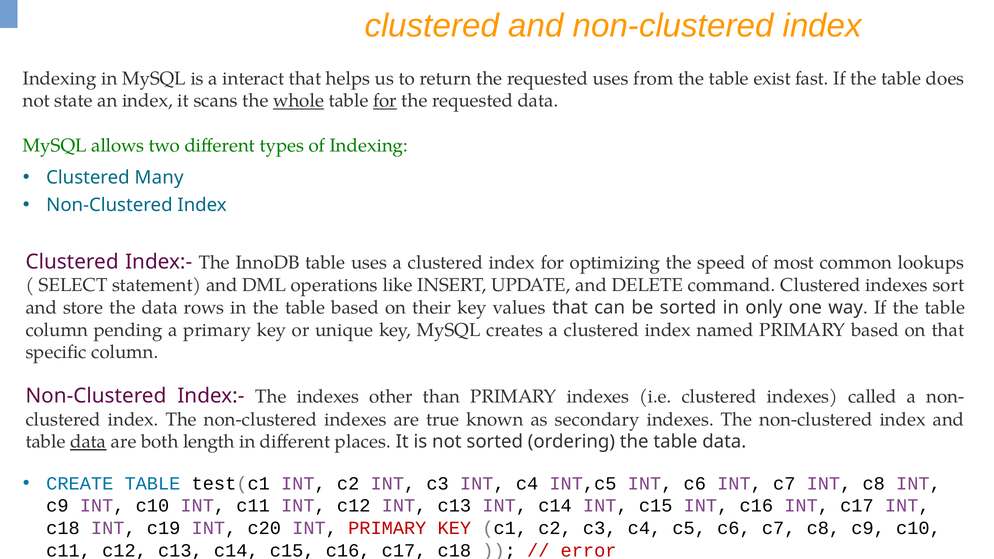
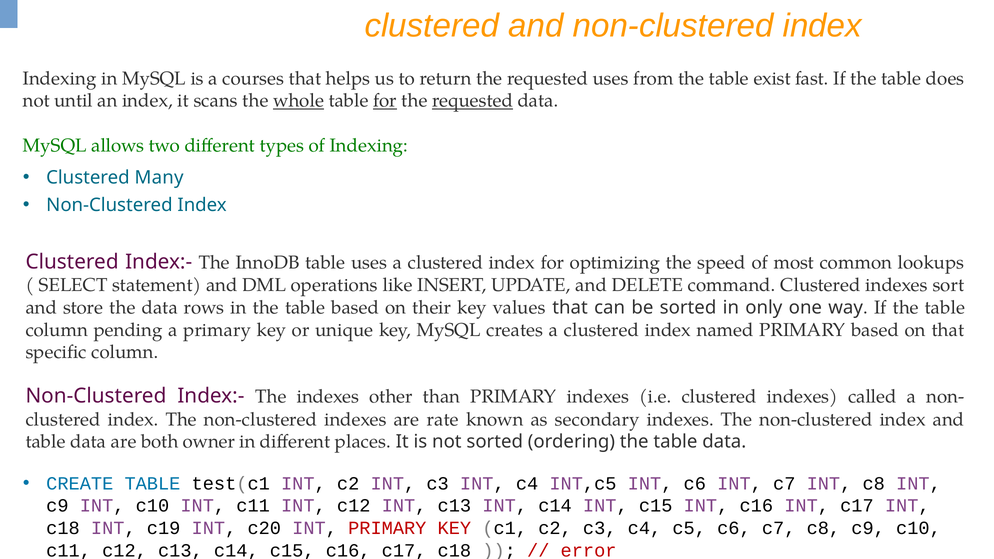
interact: interact -> courses
state: state -> until
requested at (473, 101) underline: none -> present
true: true -> rate
data at (88, 442) underline: present -> none
length: length -> owner
